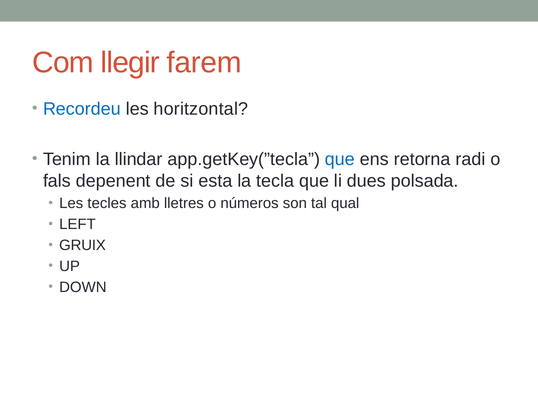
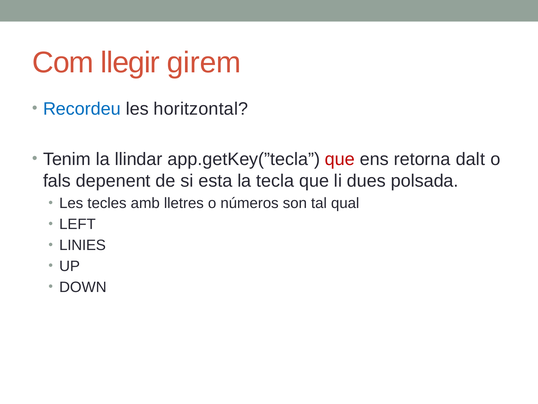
farem: farem -> girem
que at (340, 159) colour: blue -> red
radi: radi -> dalt
GRUIX: GRUIX -> LINIES
